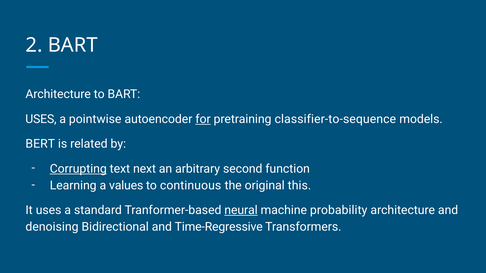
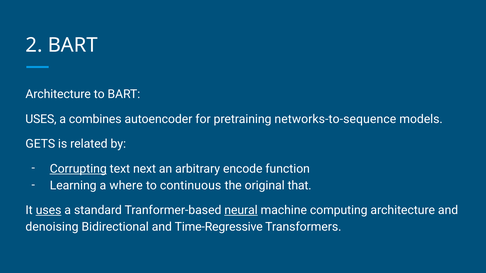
pointwise: pointwise -> combines
for underline: present -> none
classifier-to-sequence: classifier-to-sequence -> networks-to-sequence
BERT: BERT -> GETS
second: second -> encode
values: values -> where
this: this -> that
uses at (49, 211) underline: none -> present
probability: probability -> computing
